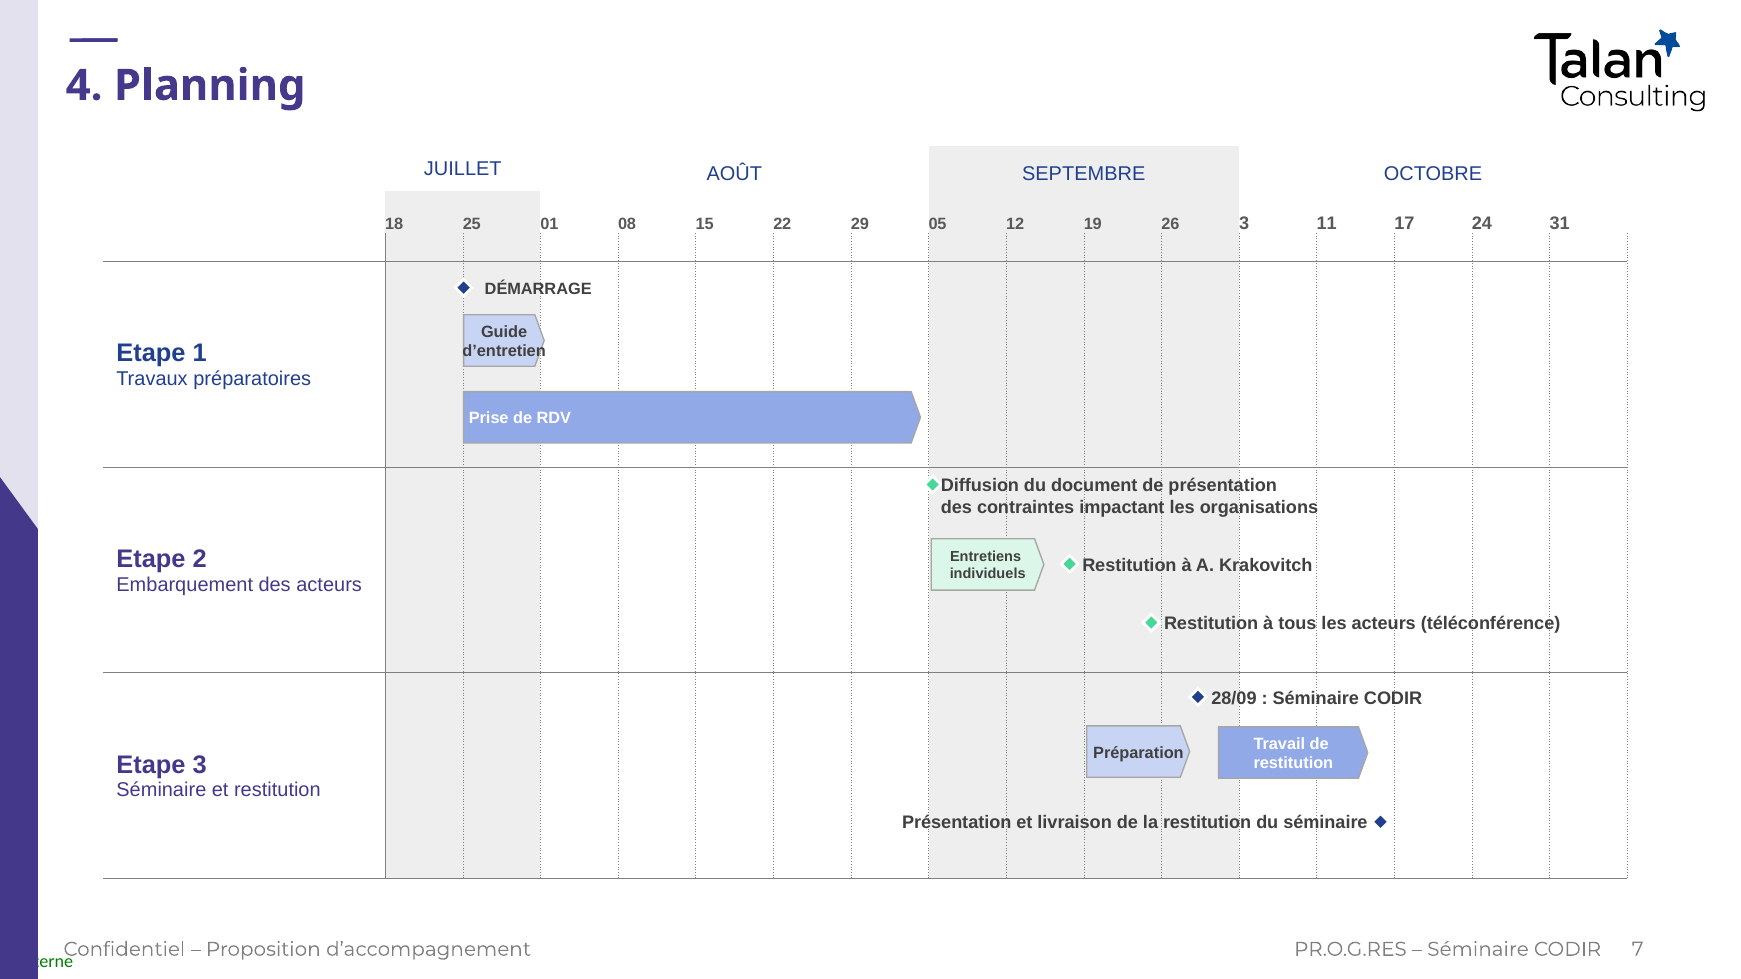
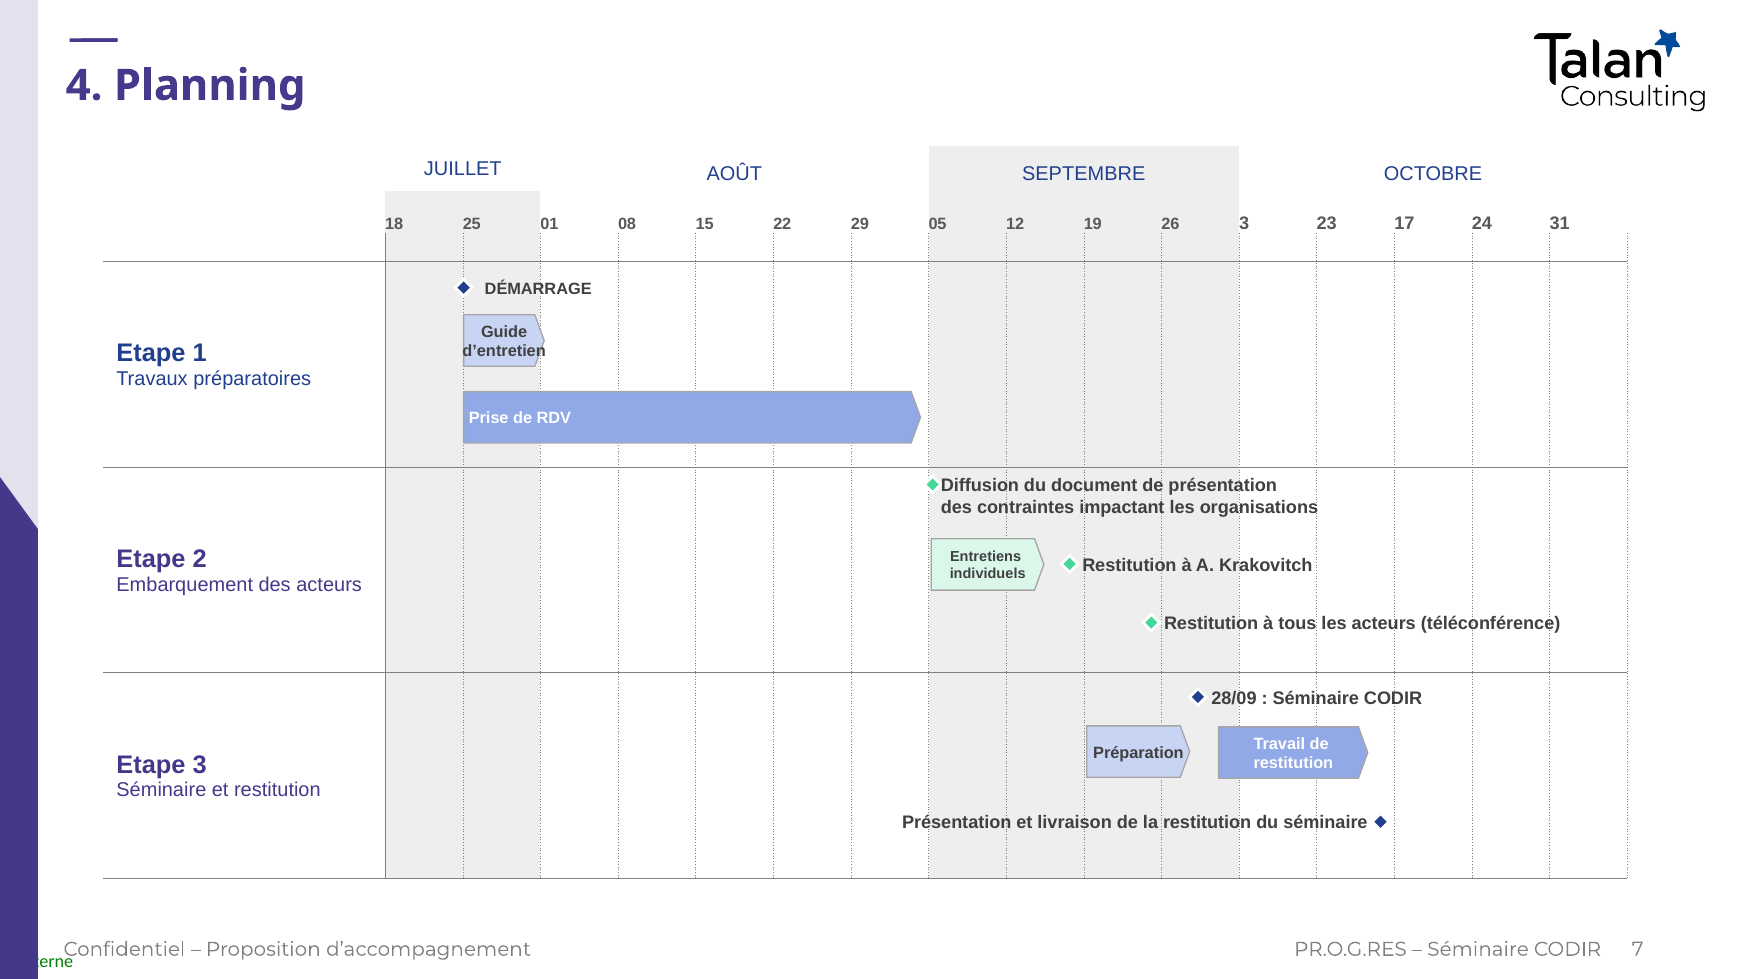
11: 11 -> 23
